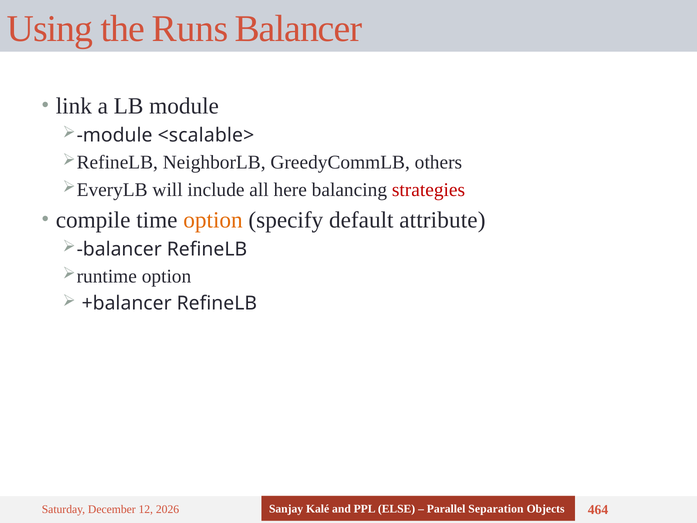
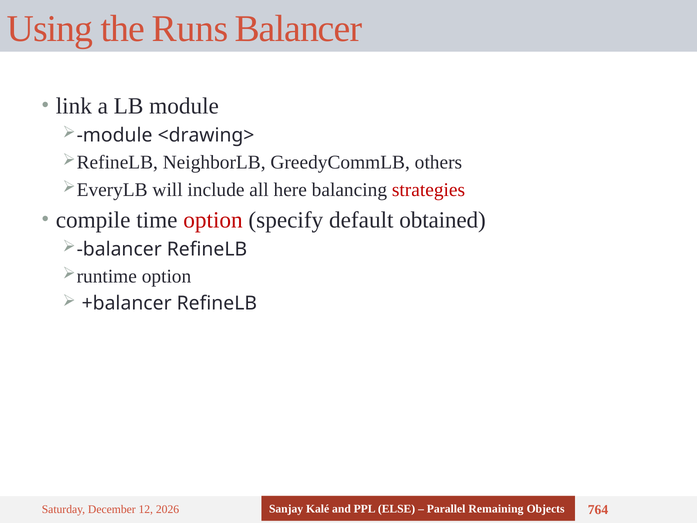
<scalable>: <scalable> -> <drawing>
option at (213, 220) colour: orange -> red
attribute: attribute -> obtained
Separation: Separation -> Remaining
464: 464 -> 764
